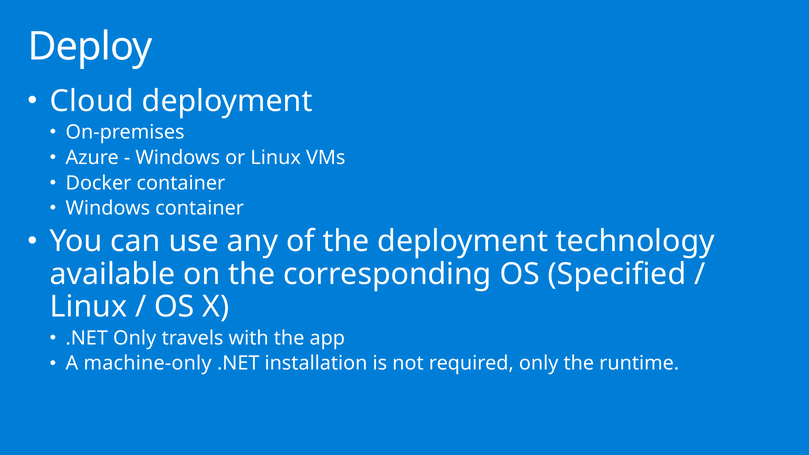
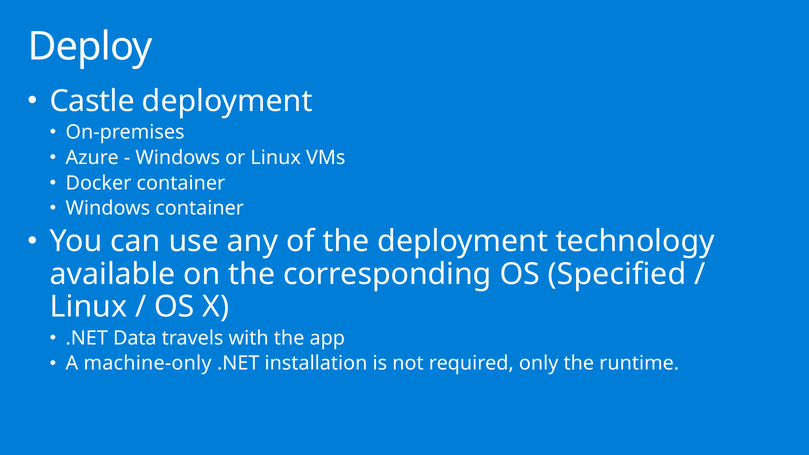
Cloud: Cloud -> Castle
.NET Only: Only -> Data
